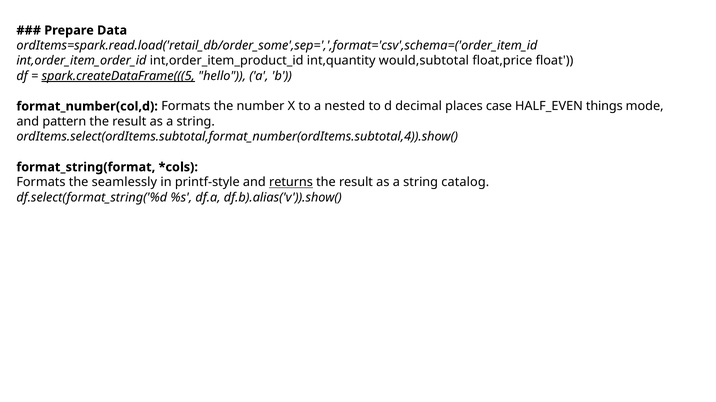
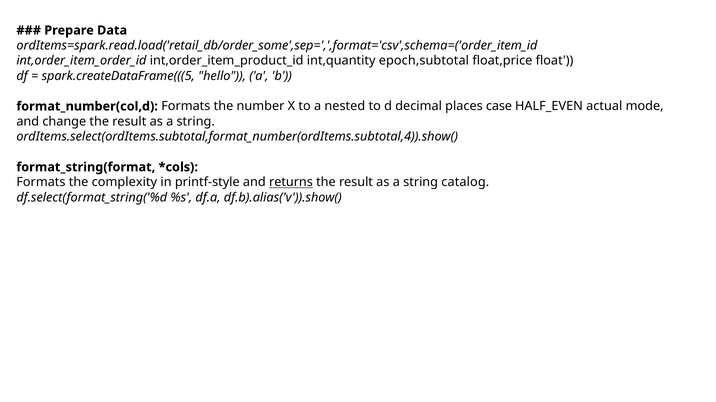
would,subtotal: would,subtotal -> epoch,subtotal
spark.createDataFrame(((5 underline: present -> none
things: things -> actual
pattern: pattern -> change
seamlessly: seamlessly -> complexity
